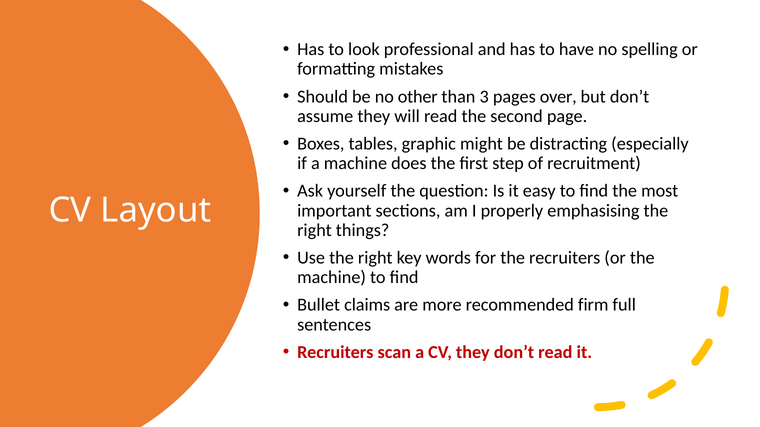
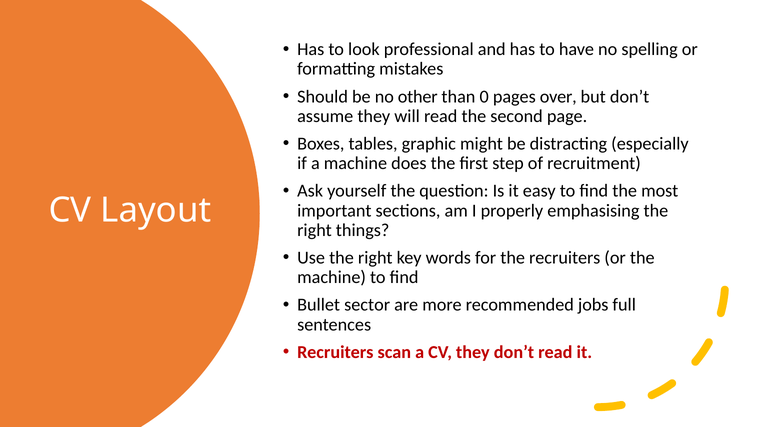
3: 3 -> 0
claims: claims -> sector
firm: firm -> jobs
